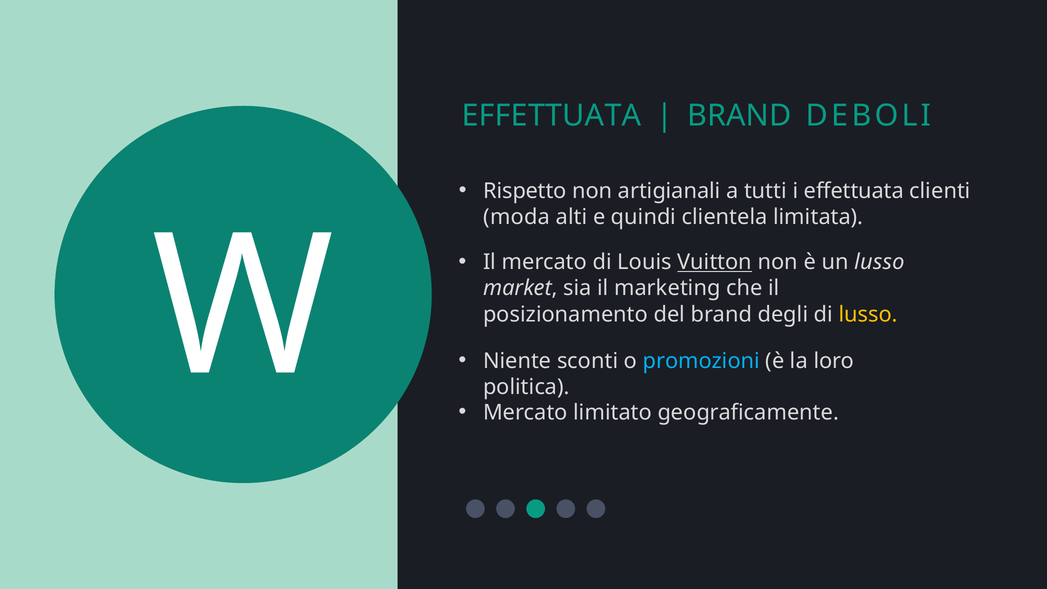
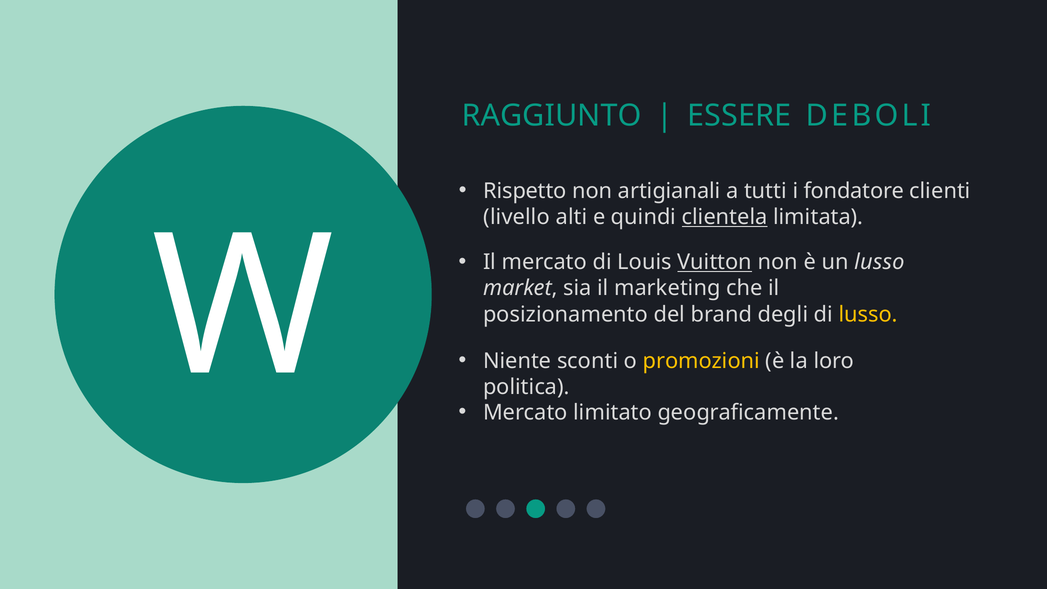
EFFETTUATA at (551, 116): EFFETTUATA -> RAGGIUNTO
BRAND at (739, 116): BRAND -> ESSERE
i effettuata: effettuata -> fondatore
moda: moda -> livello
clientela underline: none -> present
promozioni colour: light blue -> yellow
